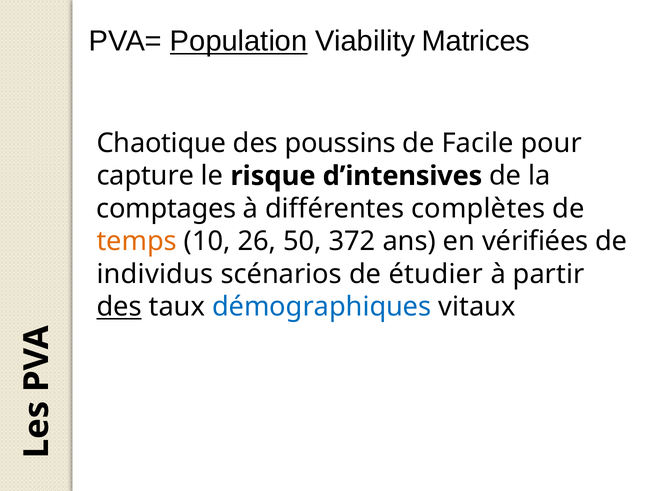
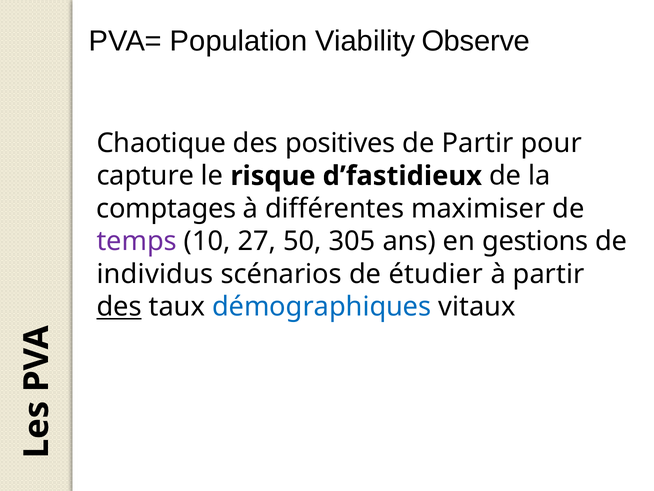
Population underline: present -> none
Matrices: Matrices -> Observe
poussins: poussins -> positives
de Facile: Facile -> Partir
d’intensives: d’intensives -> d’fastidieux
complètes: complètes -> maximiser
temps colour: orange -> purple
26: 26 -> 27
372: 372 -> 305
vérifiées: vérifiées -> gestions
